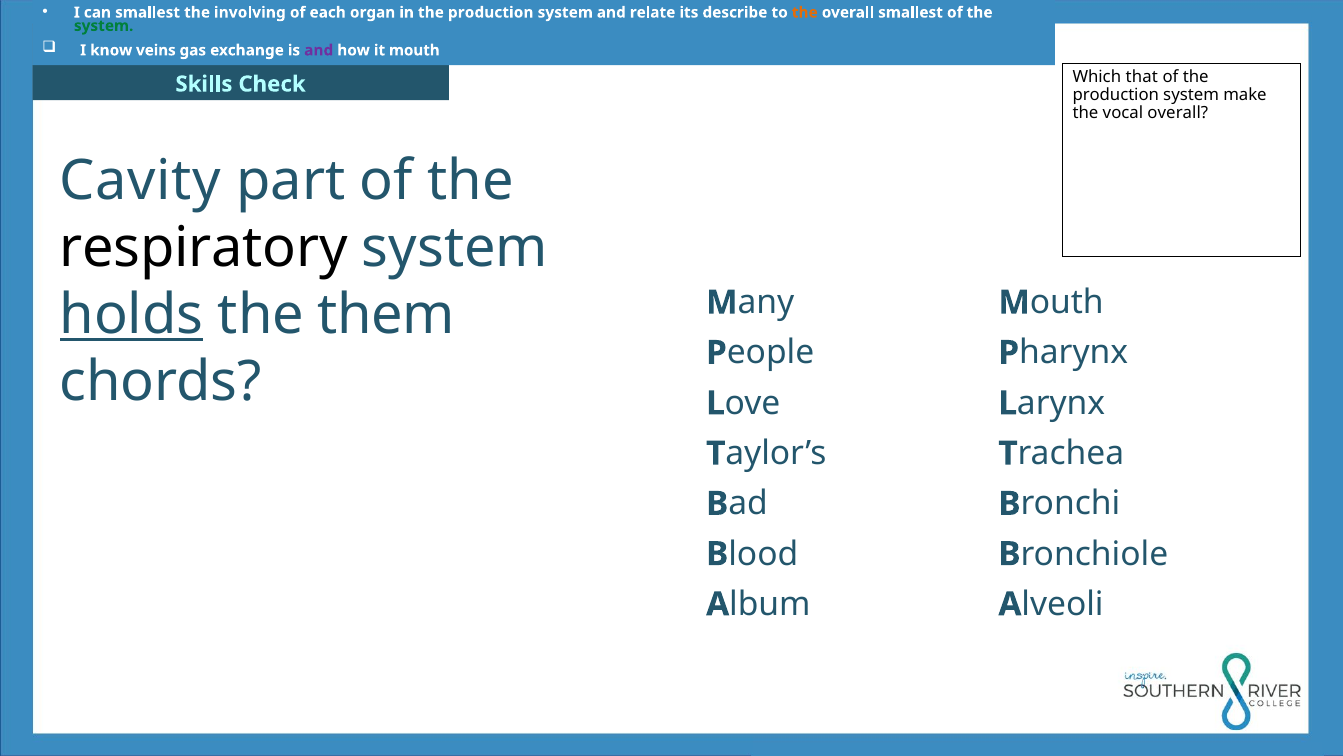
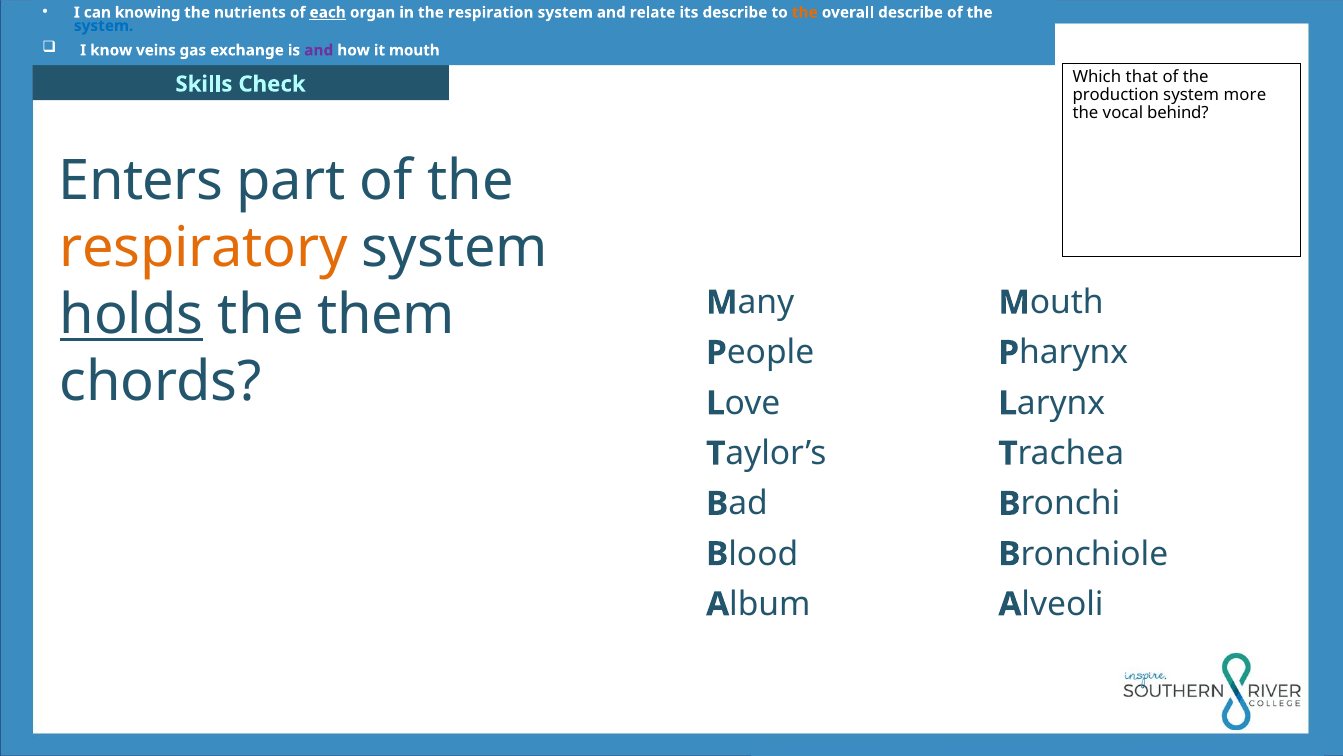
can smallest: smallest -> knowing
involving: involving -> nutrients
each underline: none -> present
in the production: production -> respiration
overall smallest: smallest -> describe
system at (104, 26) colour: green -> blue
make: make -> more
vocal overall: overall -> behind
Cavity: Cavity -> Enters
respiratory colour: black -> orange
